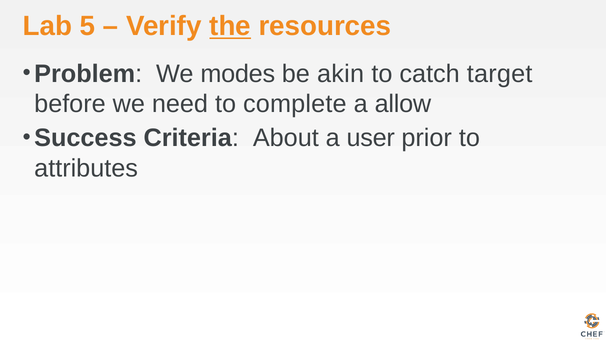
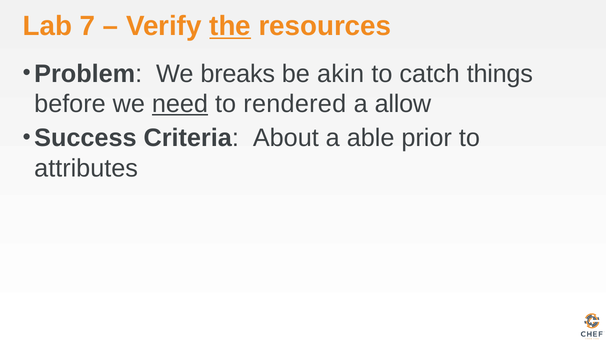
5: 5 -> 7
modes: modes -> breaks
target: target -> things
need underline: none -> present
complete: complete -> rendered
user: user -> able
